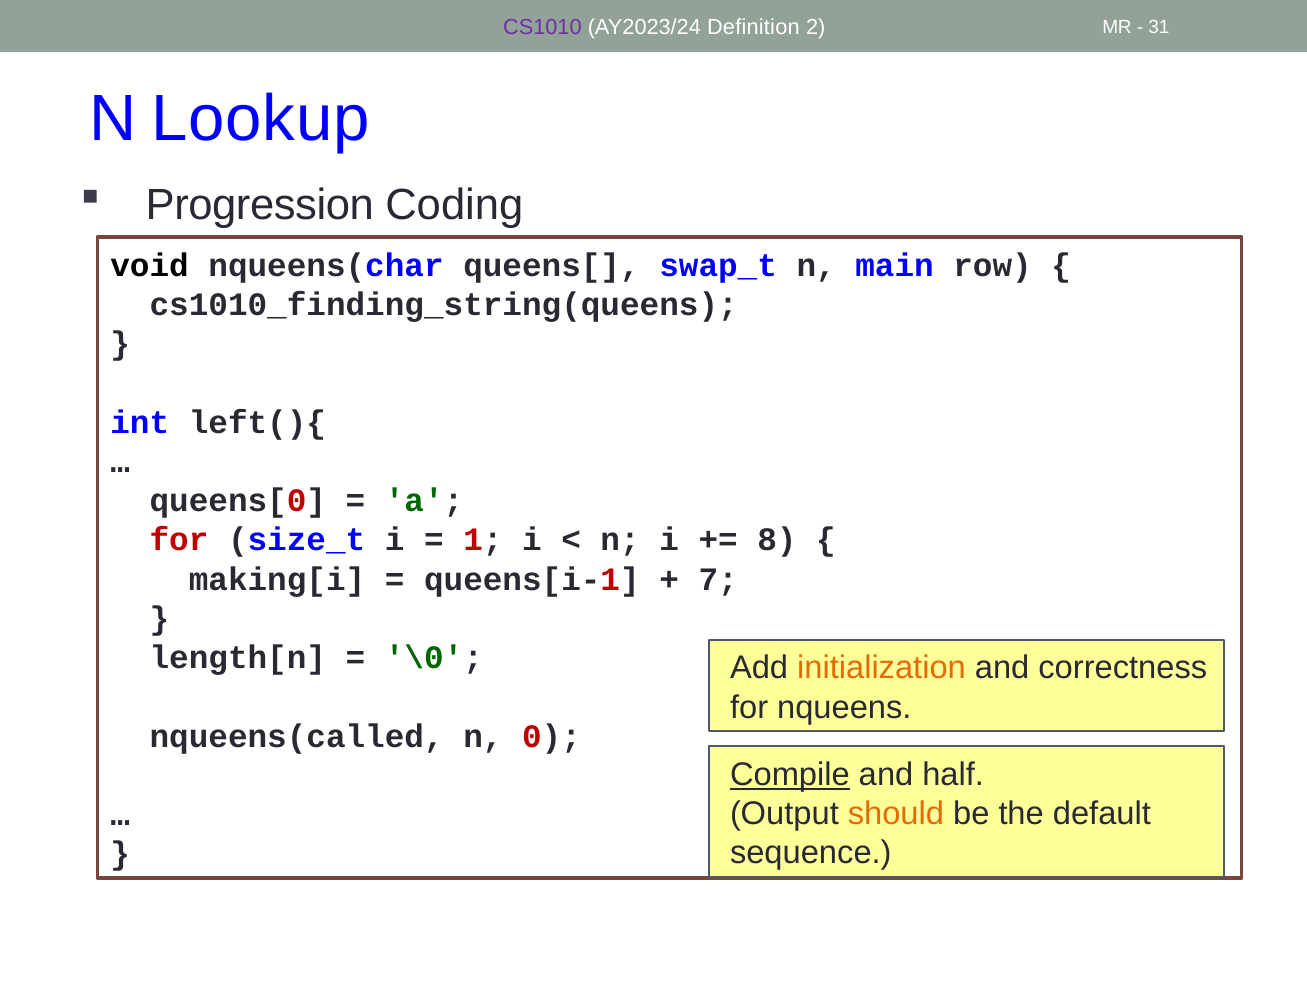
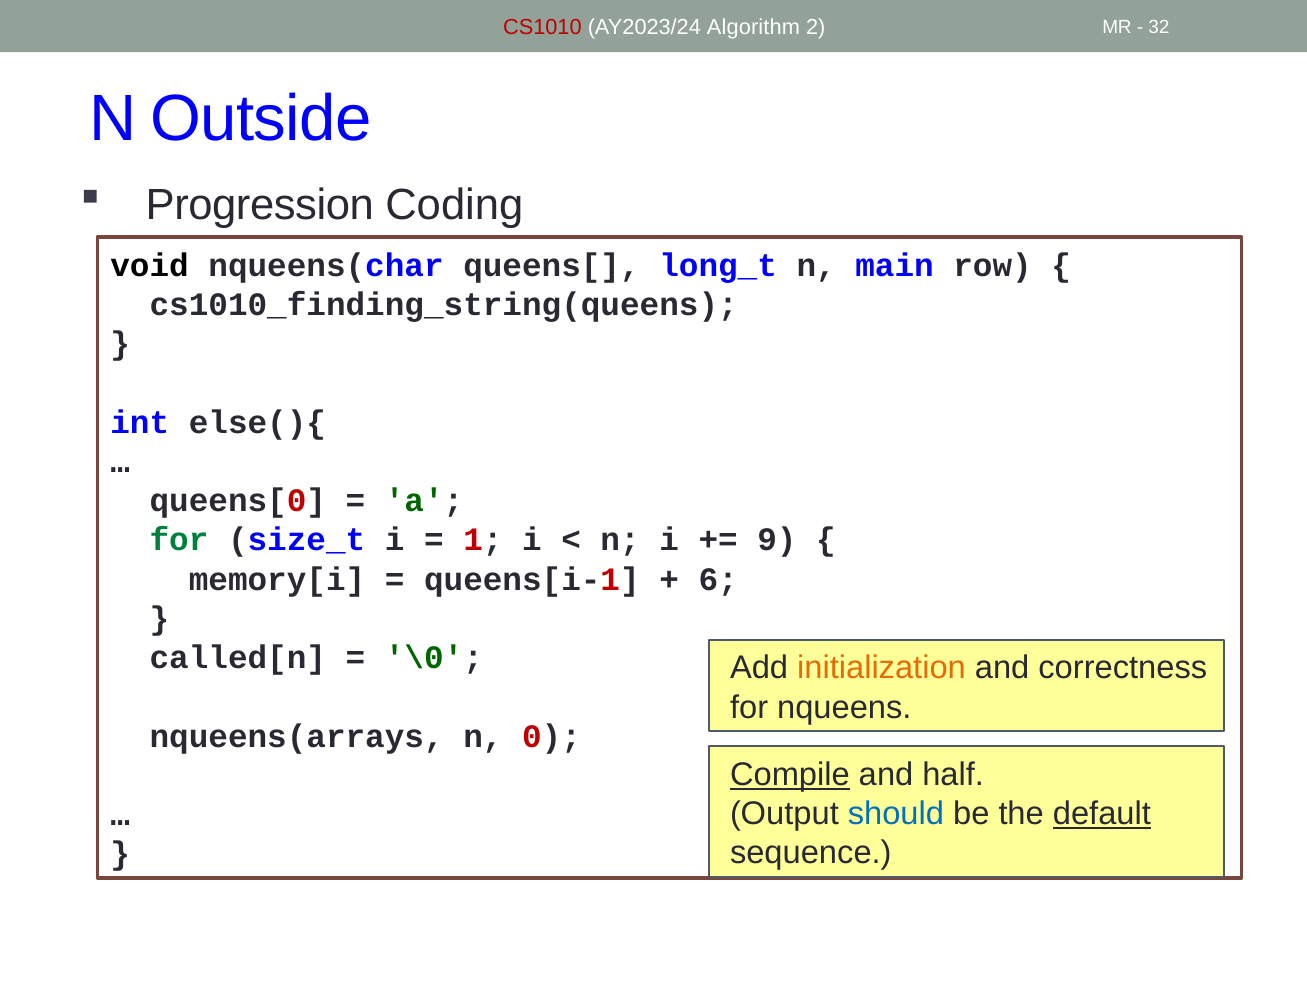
CS1010 colour: purple -> red
Definition: Definition -> Algorithm
31: 31 -> 32
Lookup: Lookup -> Outside
swap_t: swap_t -> long_t
left(){: left(){ -> else(){
for at (179, 540) colour: red -> green
8: 8 -> 9
making[i: making[i -> memory[i
7: 7 -> 6
length[n: length[n -> called[n
nqueens(called: nqueens(called -> nqueens(arrays
should colour: orange -> blue
default underline: none -> present
